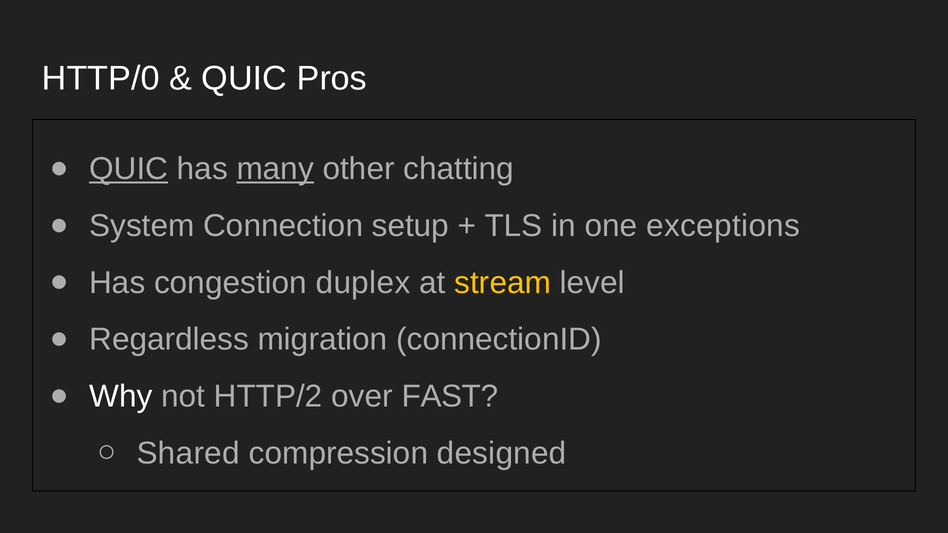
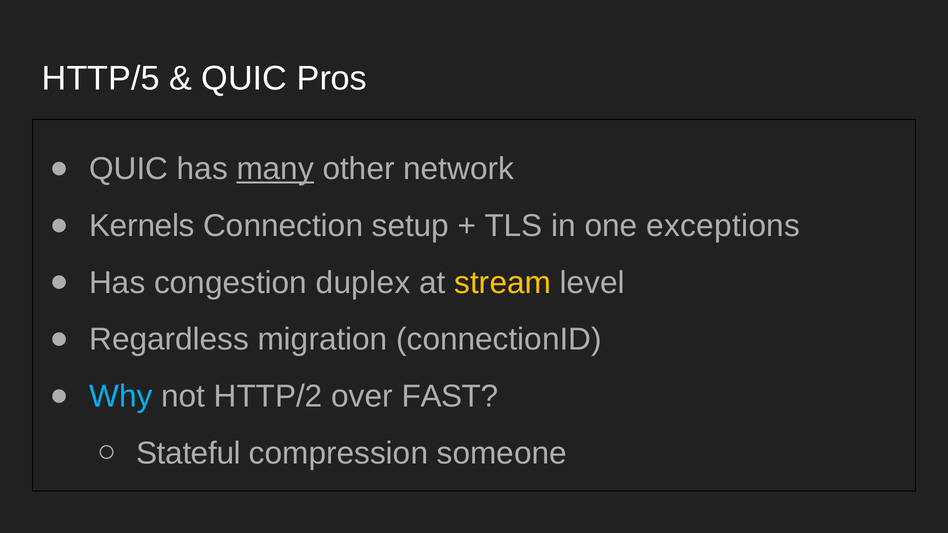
HTTP/0: HTTP/0 -> HTTP/5
QUIC at (129, 169) underline: present -> none
chatting: chatting -> network
System: System -> Kernels
Why colour: white -> light blue
Shared: Shared -> Stateful
designed: designed -> someone
